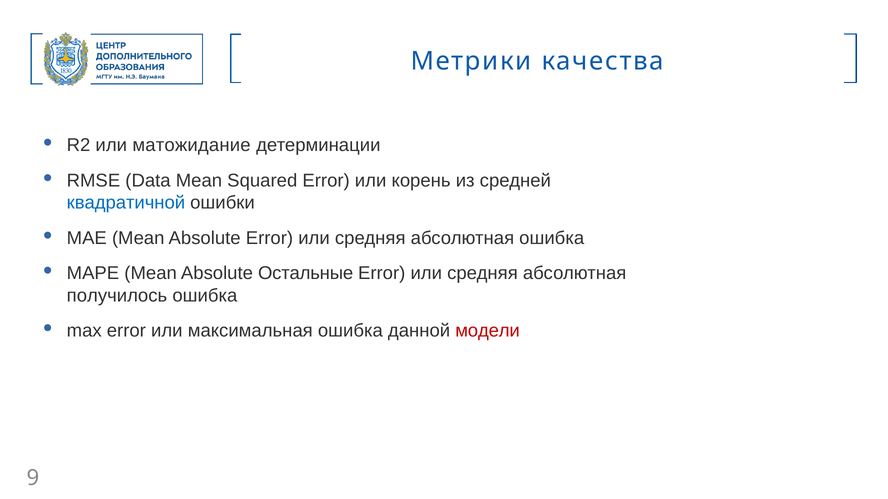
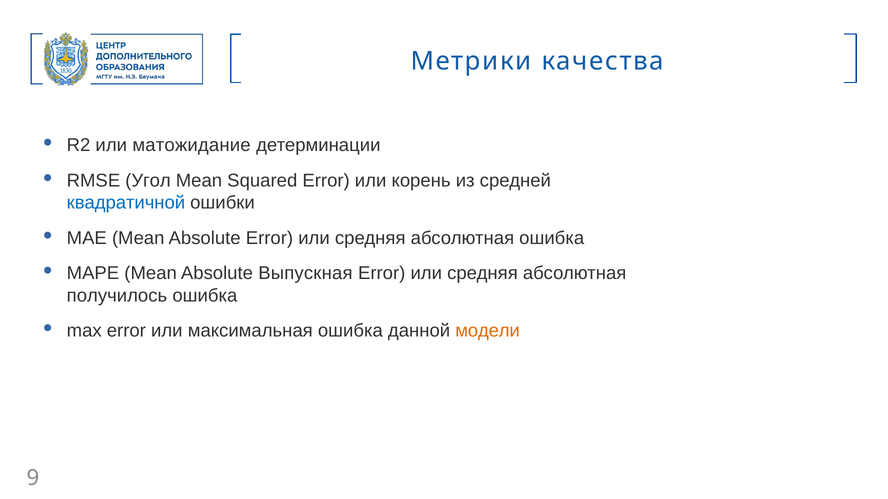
Data: Data -> Угол
Остальные: Остальные -> Выпускная
модели colour: red -> orange
